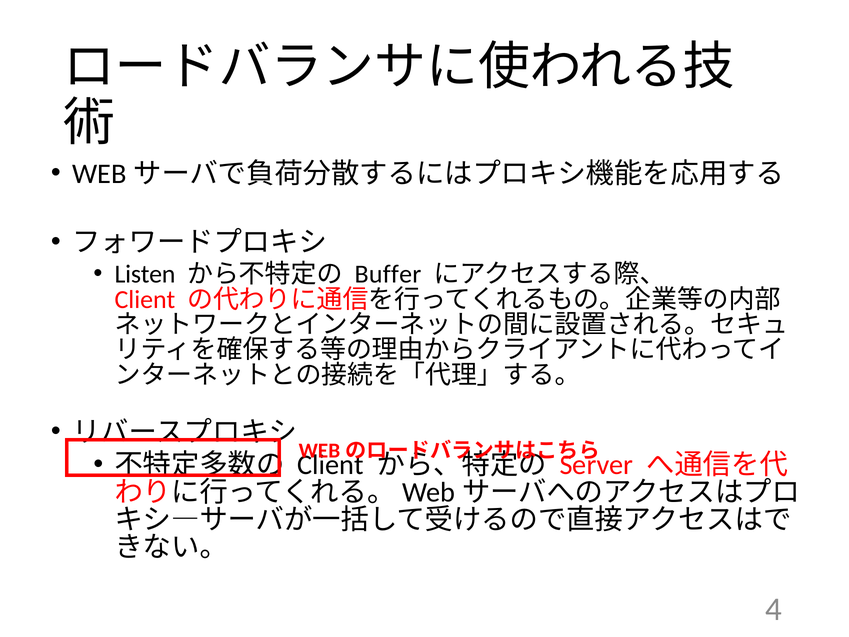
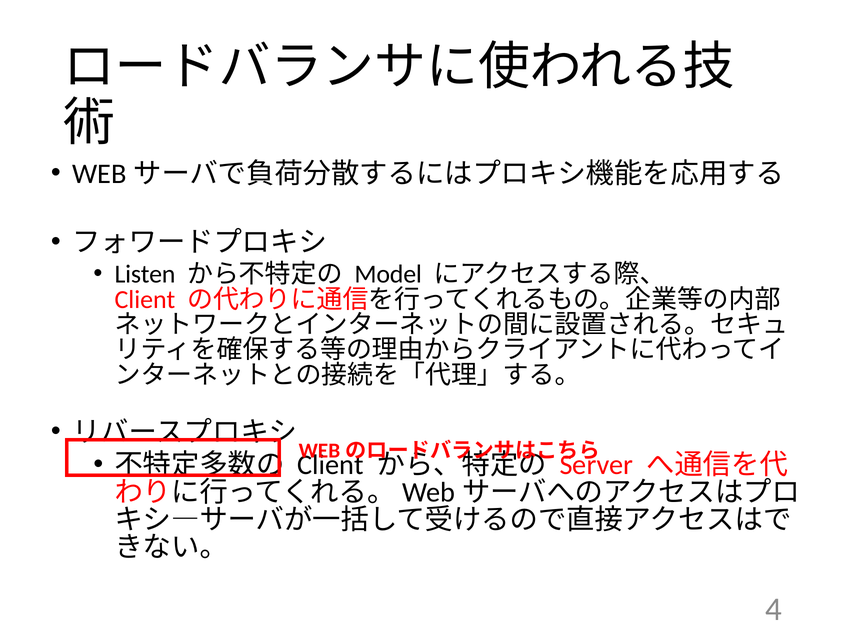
Buffer: Buffer -> Model
